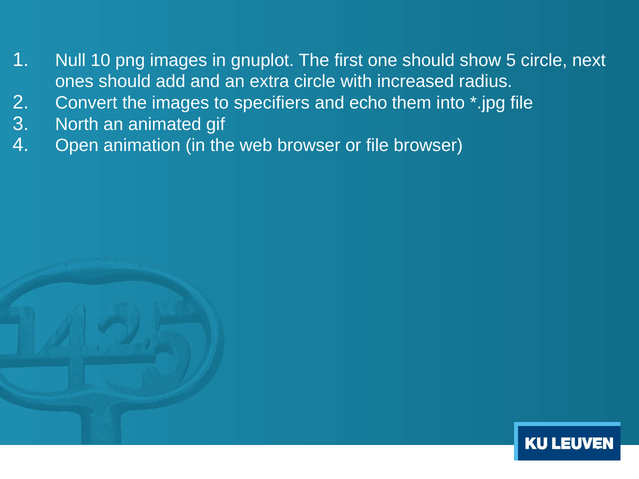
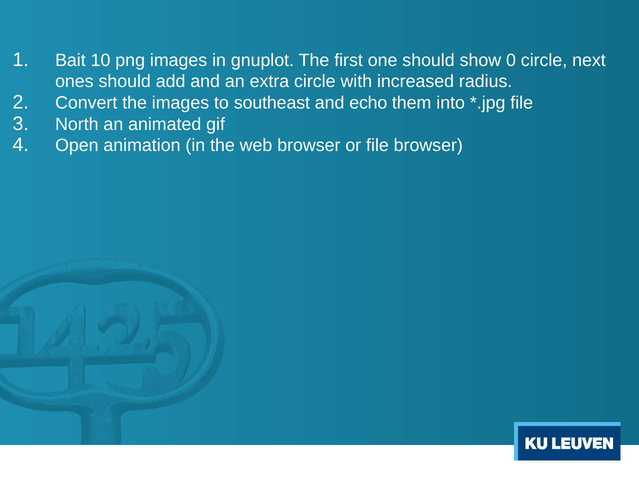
Null: Null -> Bait
5: 5 -> 0
specifiers: specifiers -> southeast
